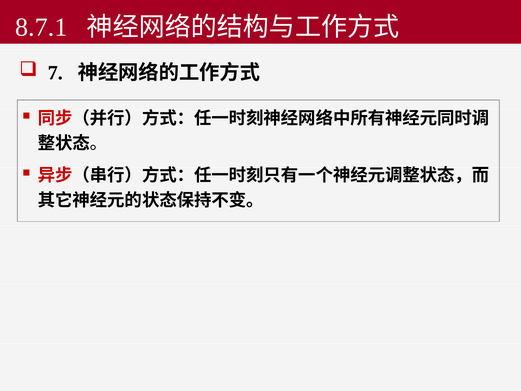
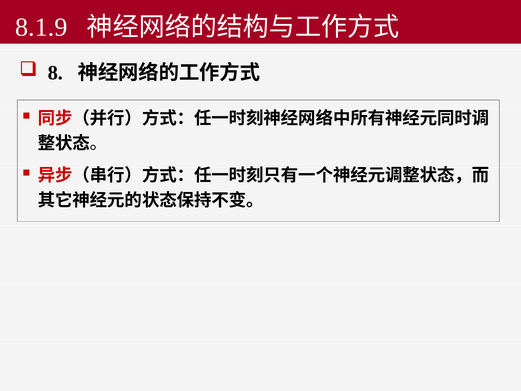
8.7.1: 8.7.1 -> 8.1.9
7: 7 -> 8
